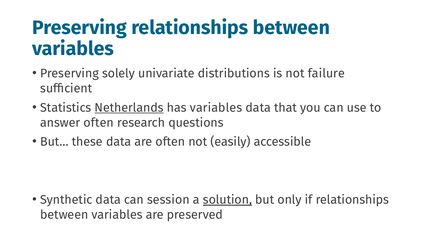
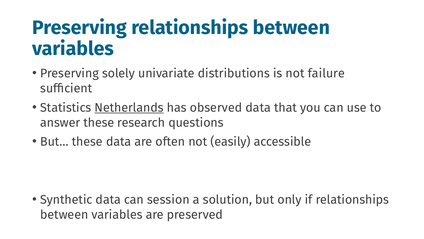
has variables: variables -> observed
answer often: often -> these
solution underline: present -> none
